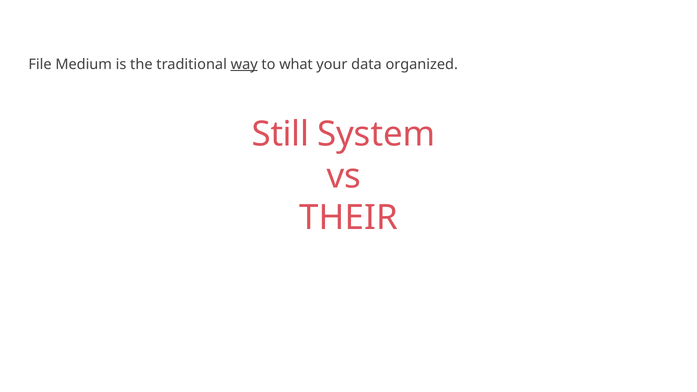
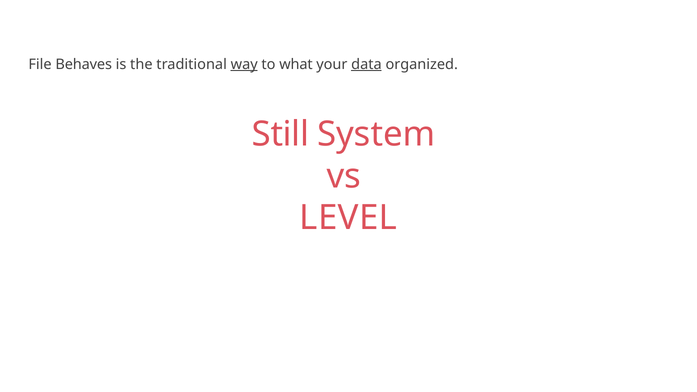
Medium: Medium -> Behaves
data underline: none -> present
THEIR: THEIR -> LEVEL
